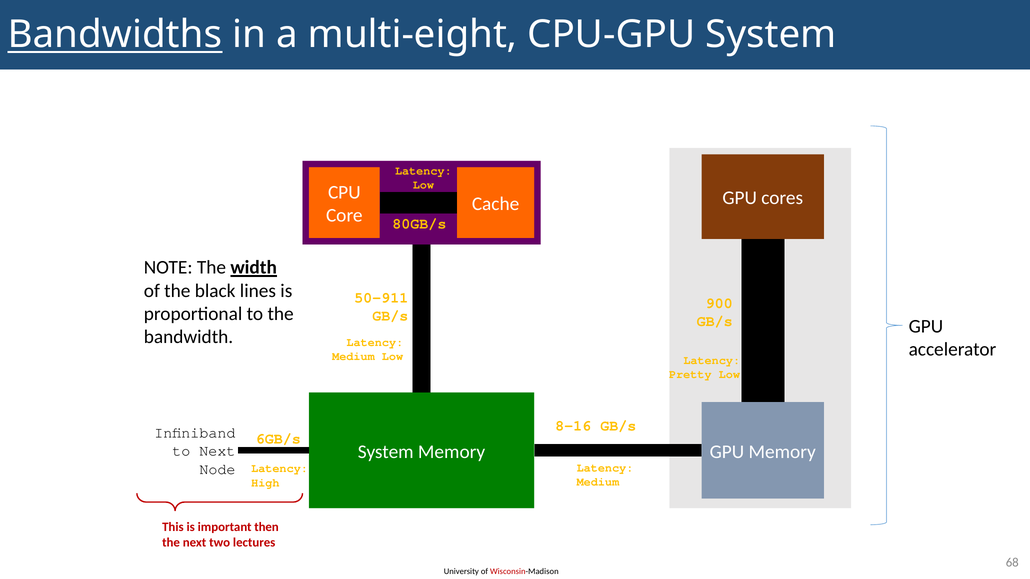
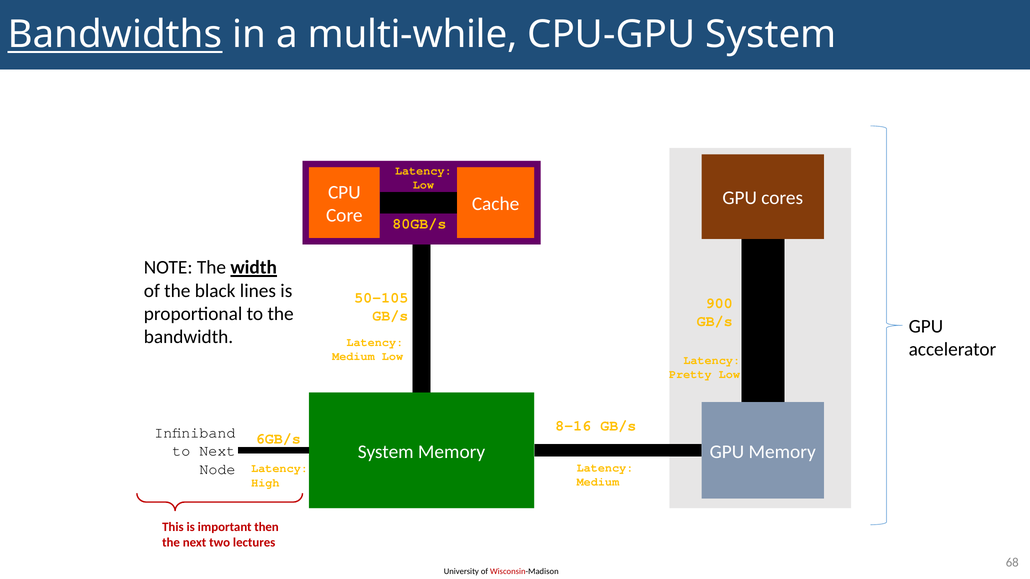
multi-eight: multi-eight -> multi-while
50-911: 50-911 -> 50-105
